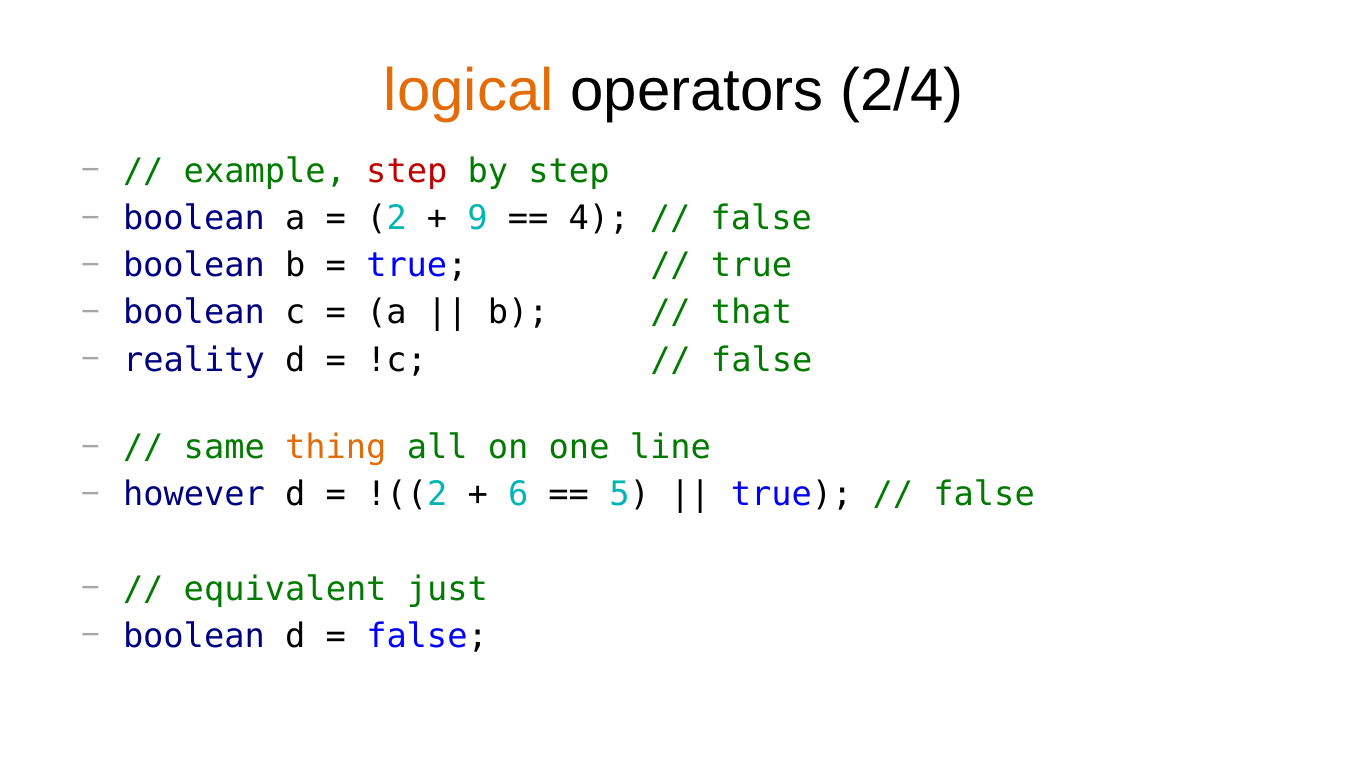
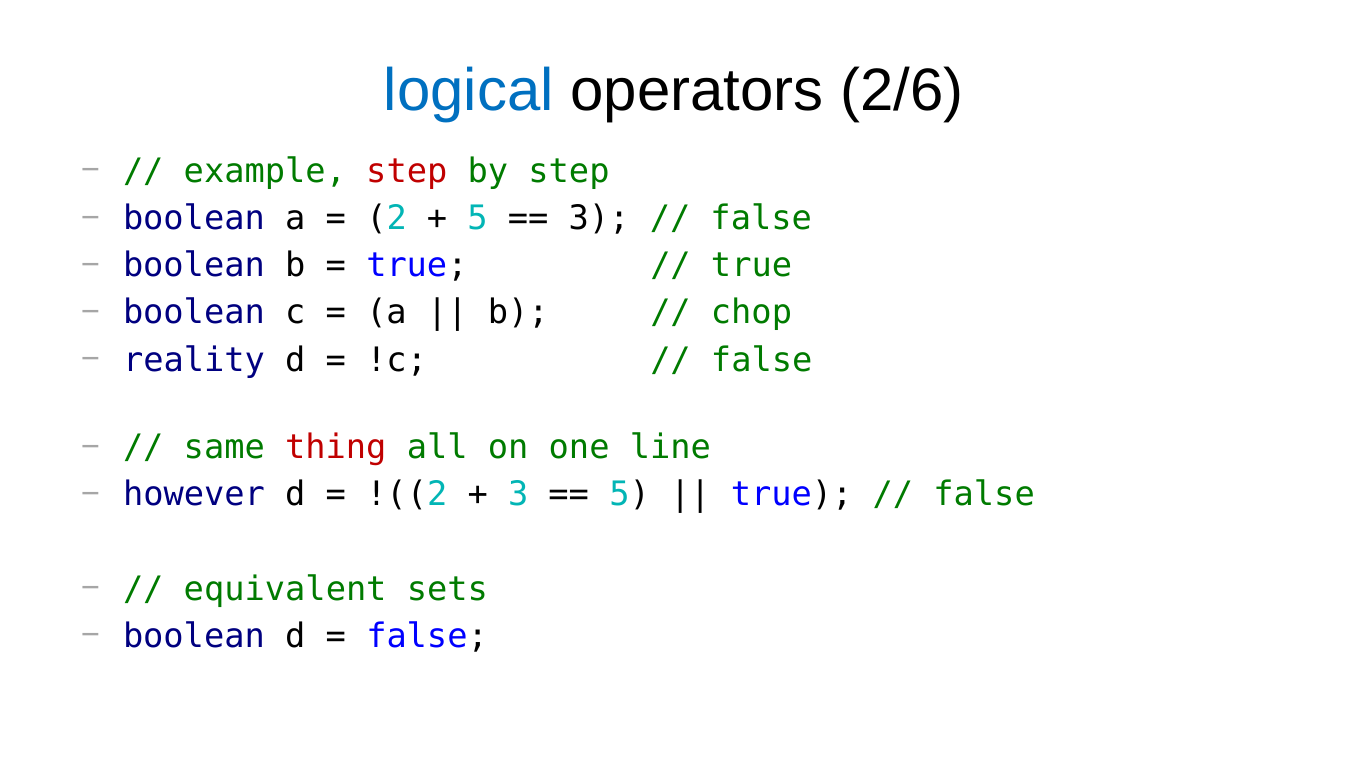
logical colour: orange -> blue
2/4: 2/4 -> 2/6
9 at (478, 219): 9 -> 5
4 at (599, 219): 4 -> 3
that: that -> chop
thing colour: orange -> red
6 at (518, 495): 6 -> 3
just: just -> sets
